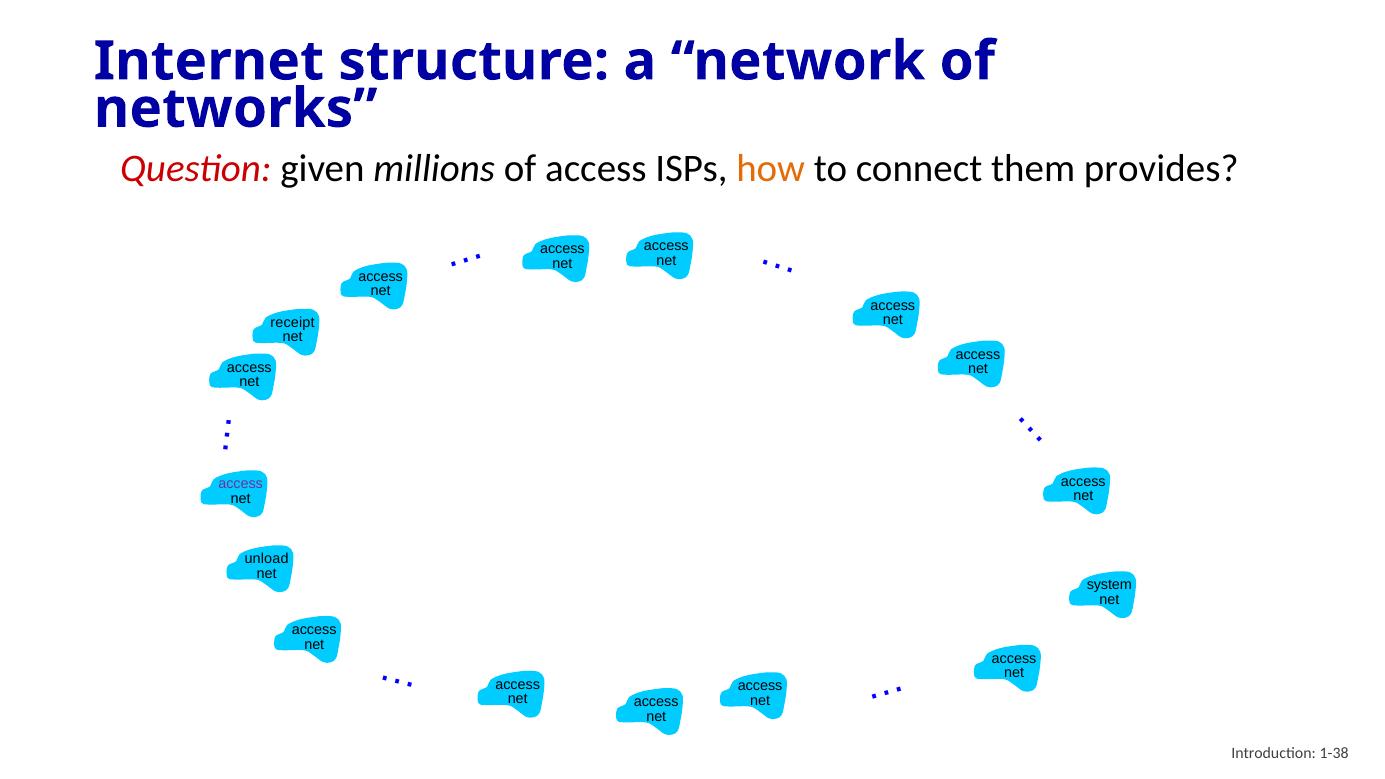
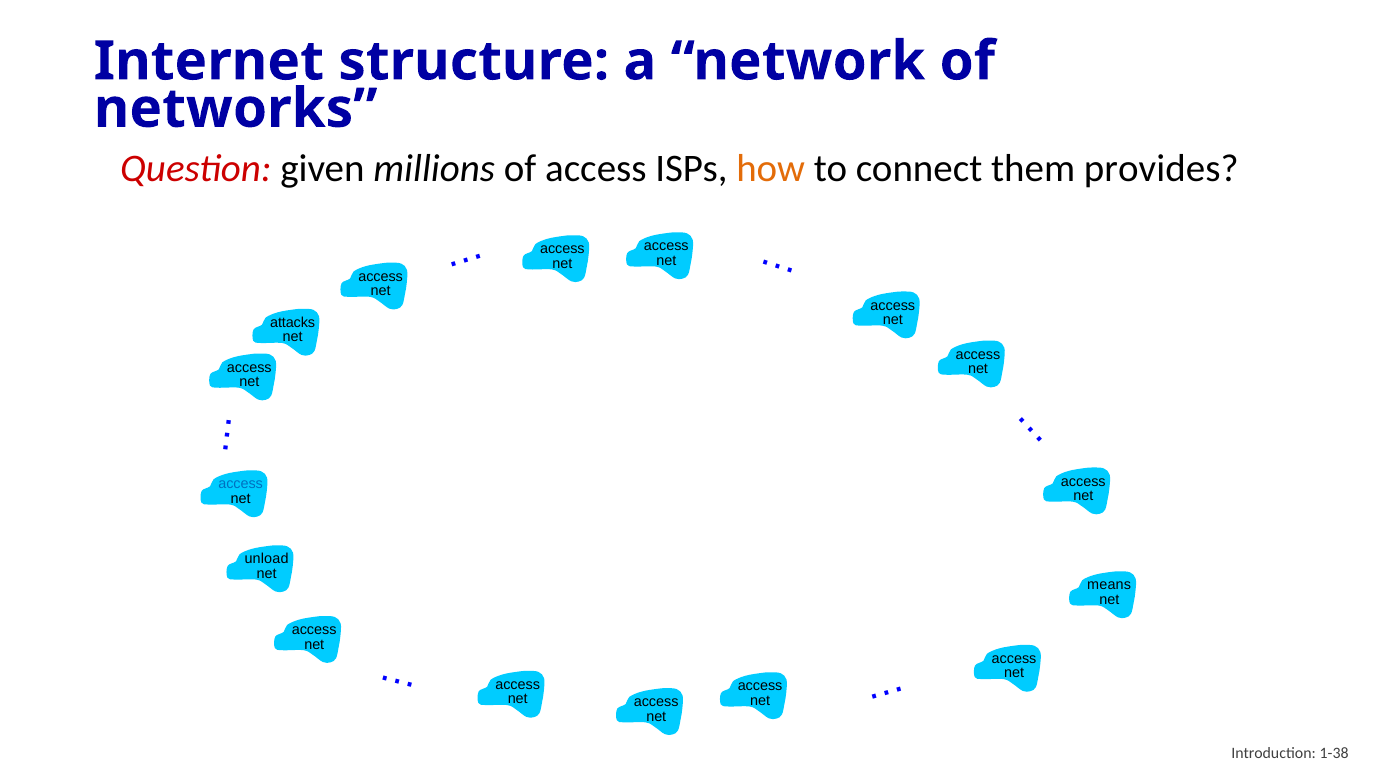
receipt: receipt -> attacks
access at (241, 484) colour: purple -> blue
system: system -> means
